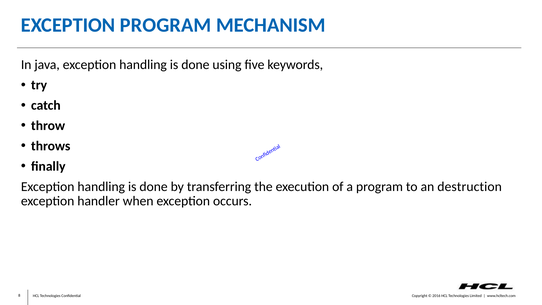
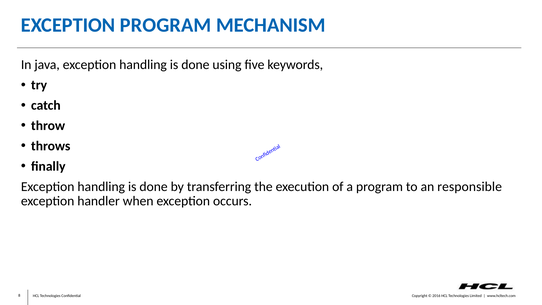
destruction: destruction -> responsible
